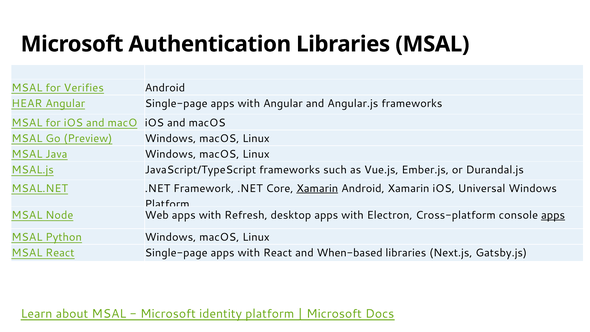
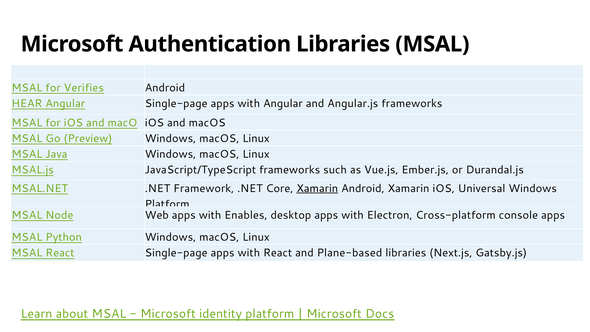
Refresh: Refresh -> Enables
apps at (553, 215) underline: present -> none
When-based: When-based -> Plane-based
